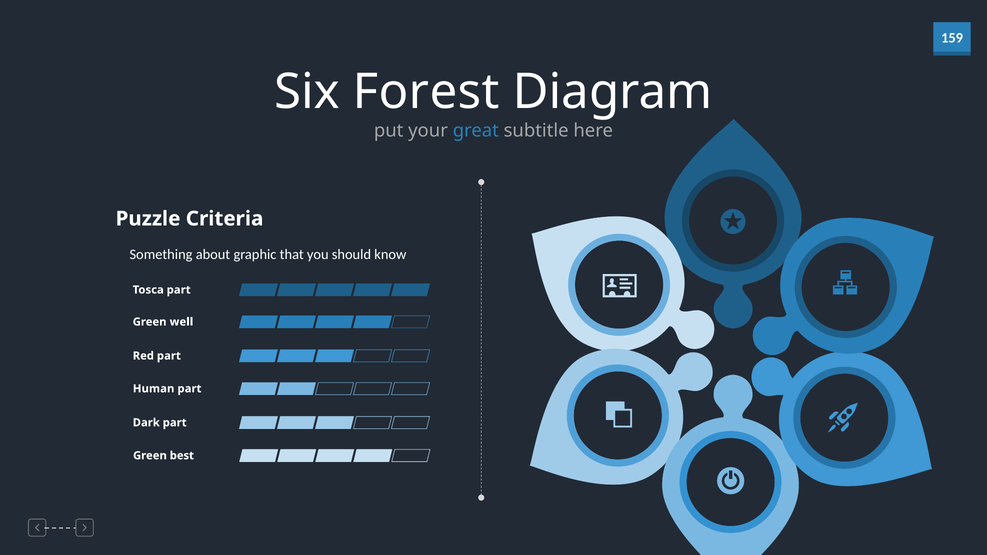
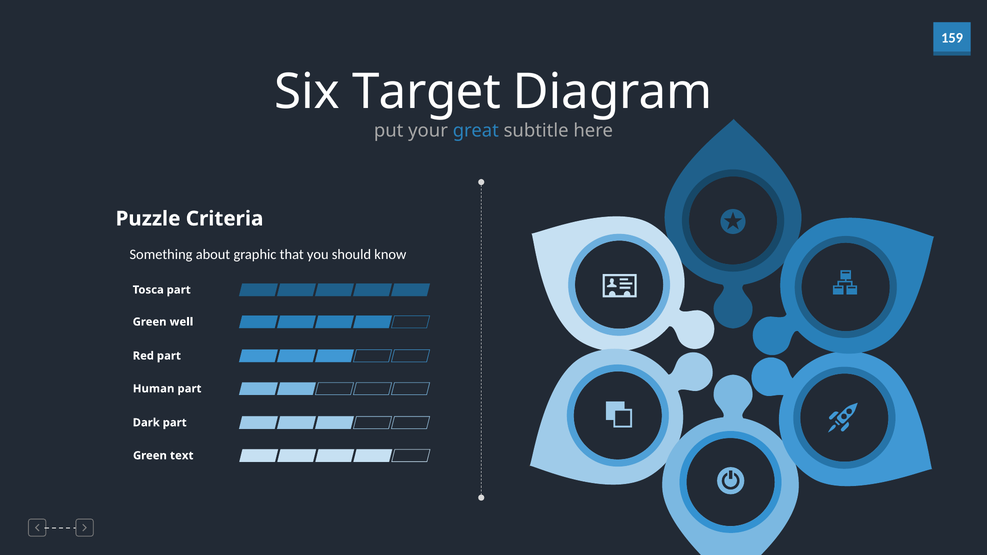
Forest: Forest -> Target
best: best -> text
